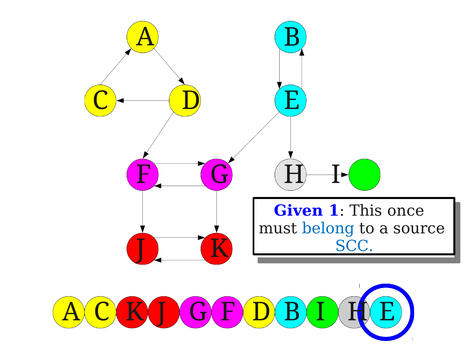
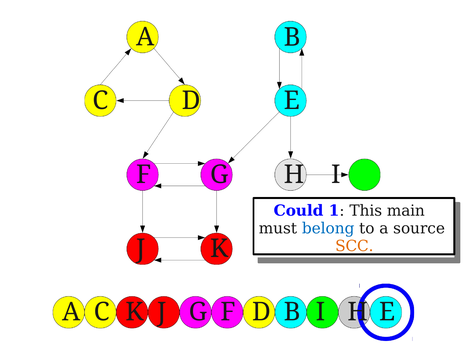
Given: Given -> Could
once: once -> main
SCC colour: blue -> orange
